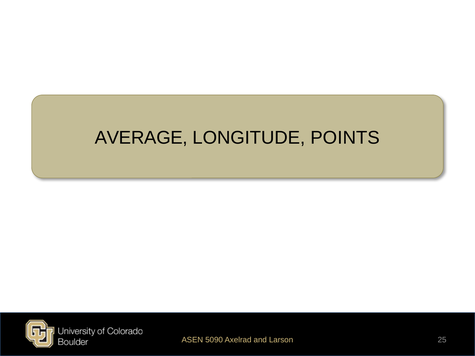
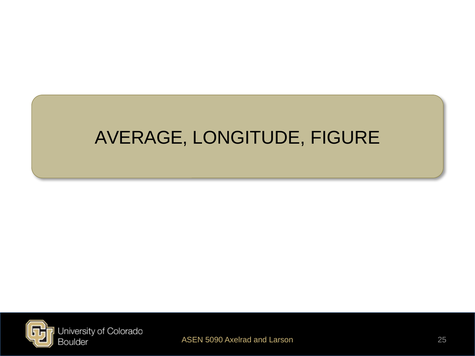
POINTS: POINTS -> FIGURE
